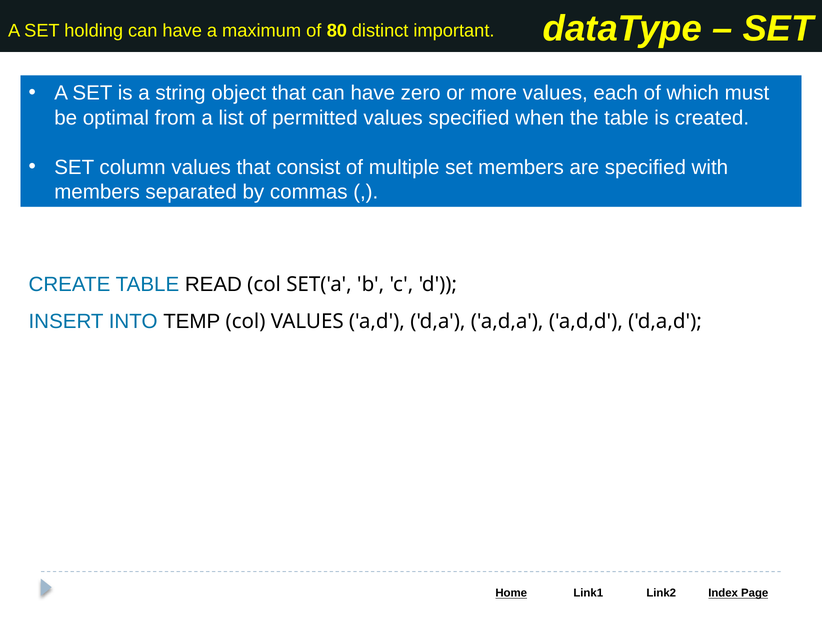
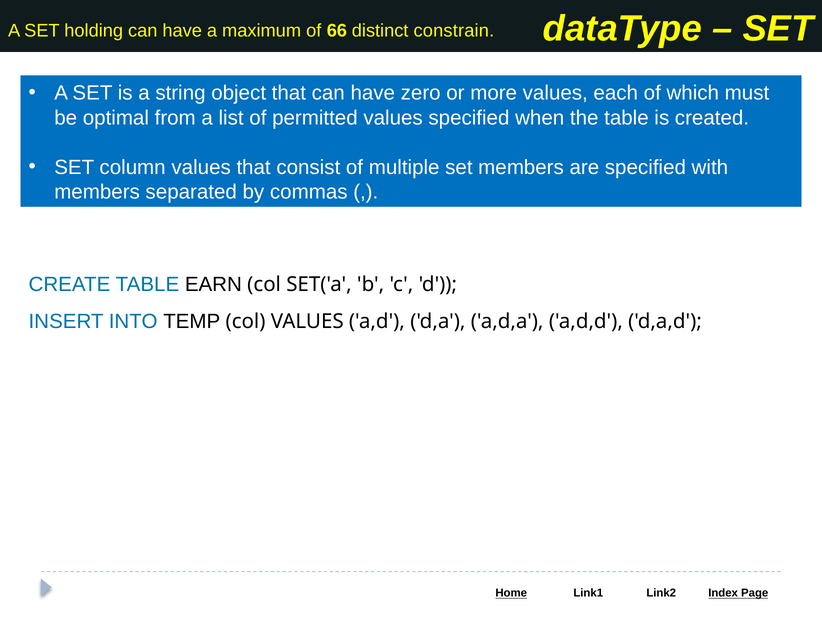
80: 80 -> 66
important: important -> constrain
READ: READ -> EARN
